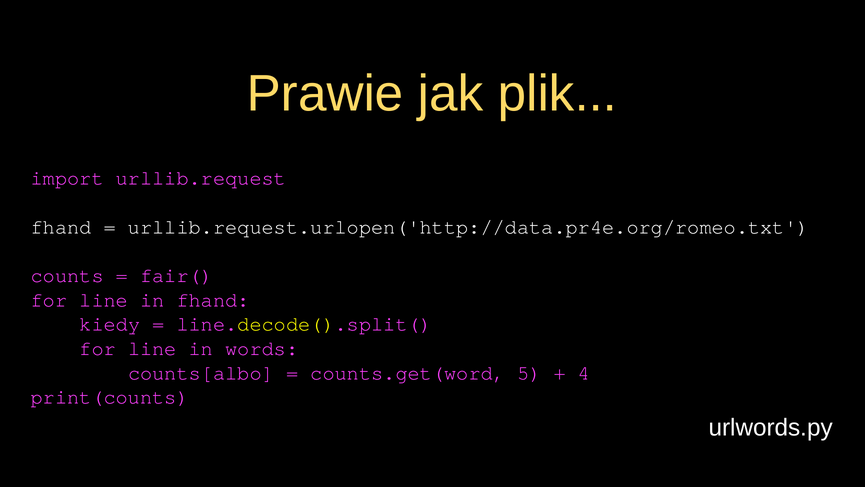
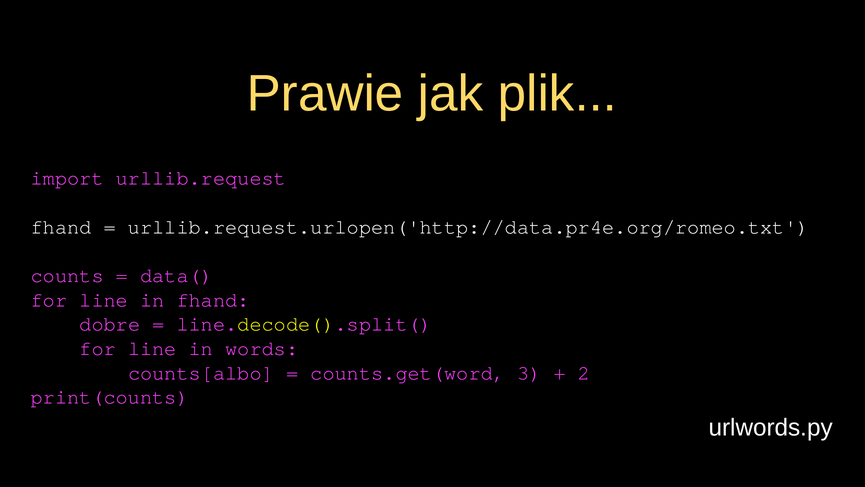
fair(: fair( -> data(
kiedy: kiedy -> dobre
5: 5 -> 3
4: 4 -> 2
